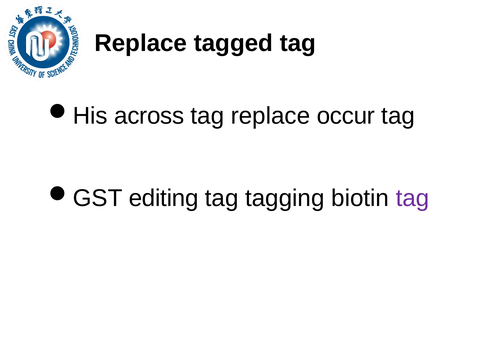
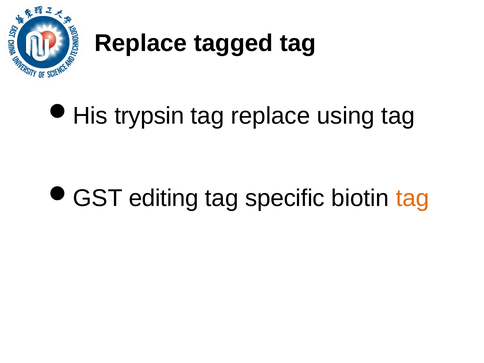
across: across -> trypsin
occur: occur -> using
tagging: tagging -> specific
tag at (413, 198) colour: purple -> orange
